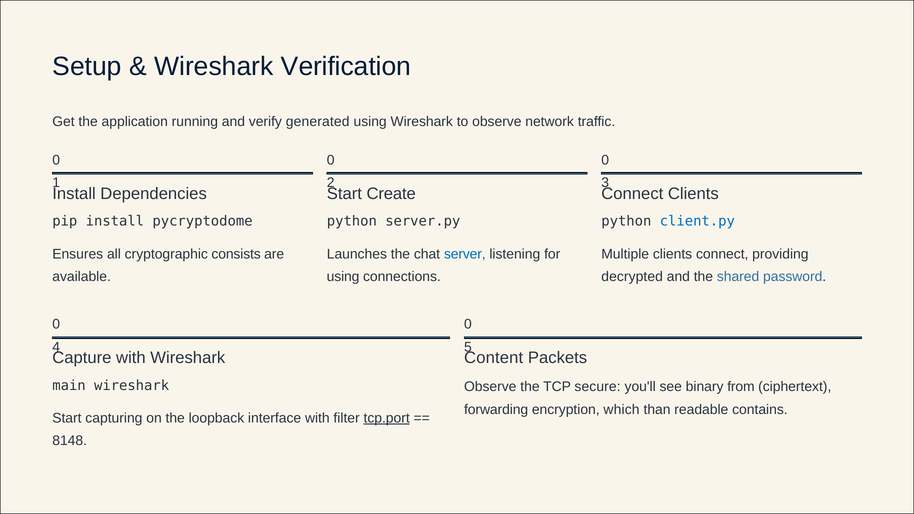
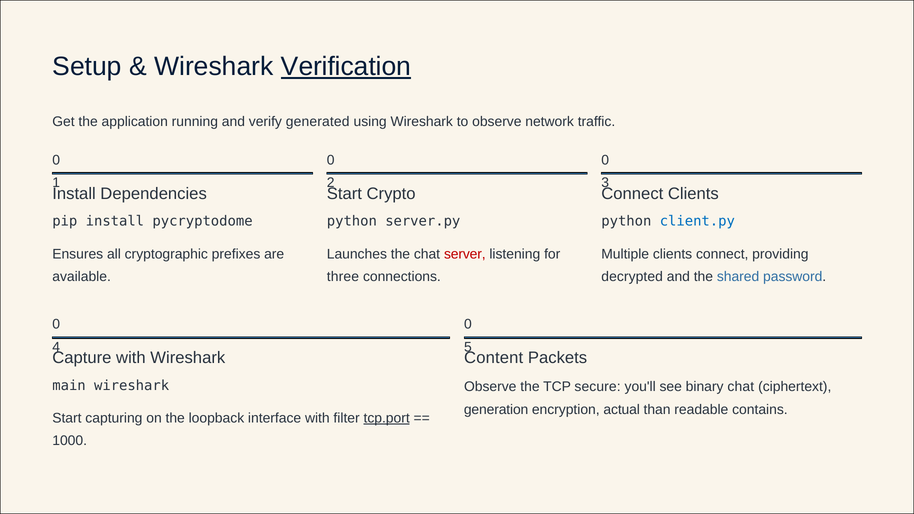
Verification underline: none -> present
Create: Create -> Crypto
consists: consists -> prefixes
server colour: blue -> red
using at (343, 277): using -> three
binary from: from -> chat
forwarding: forwarding -> generation
which: which -> actual
8148: 8148 -> 1000
